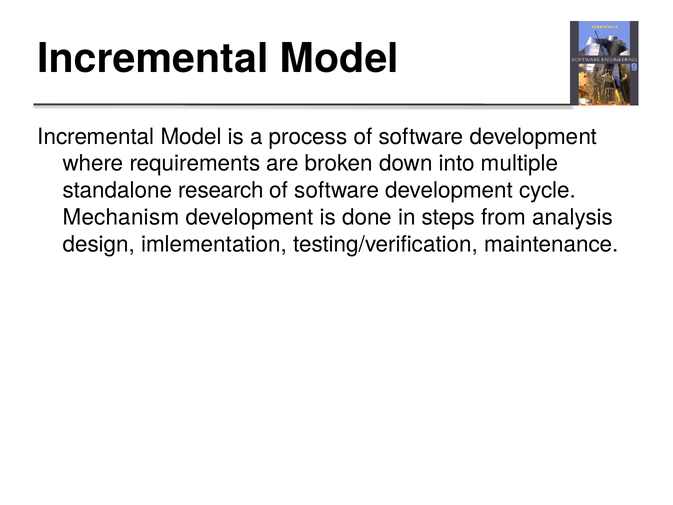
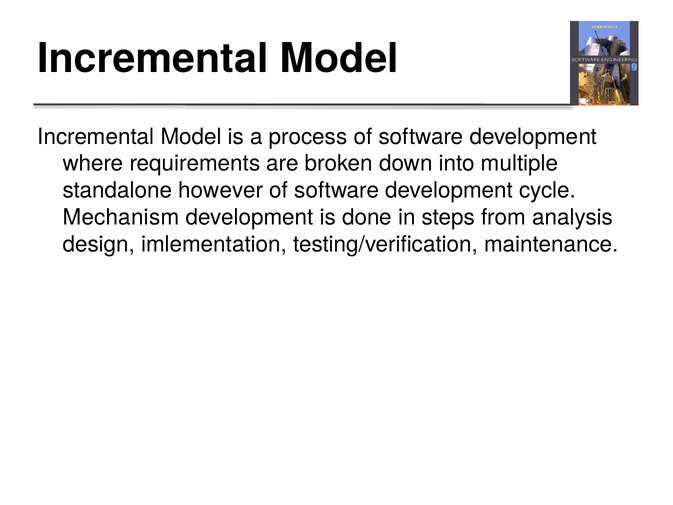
research: research -> however
